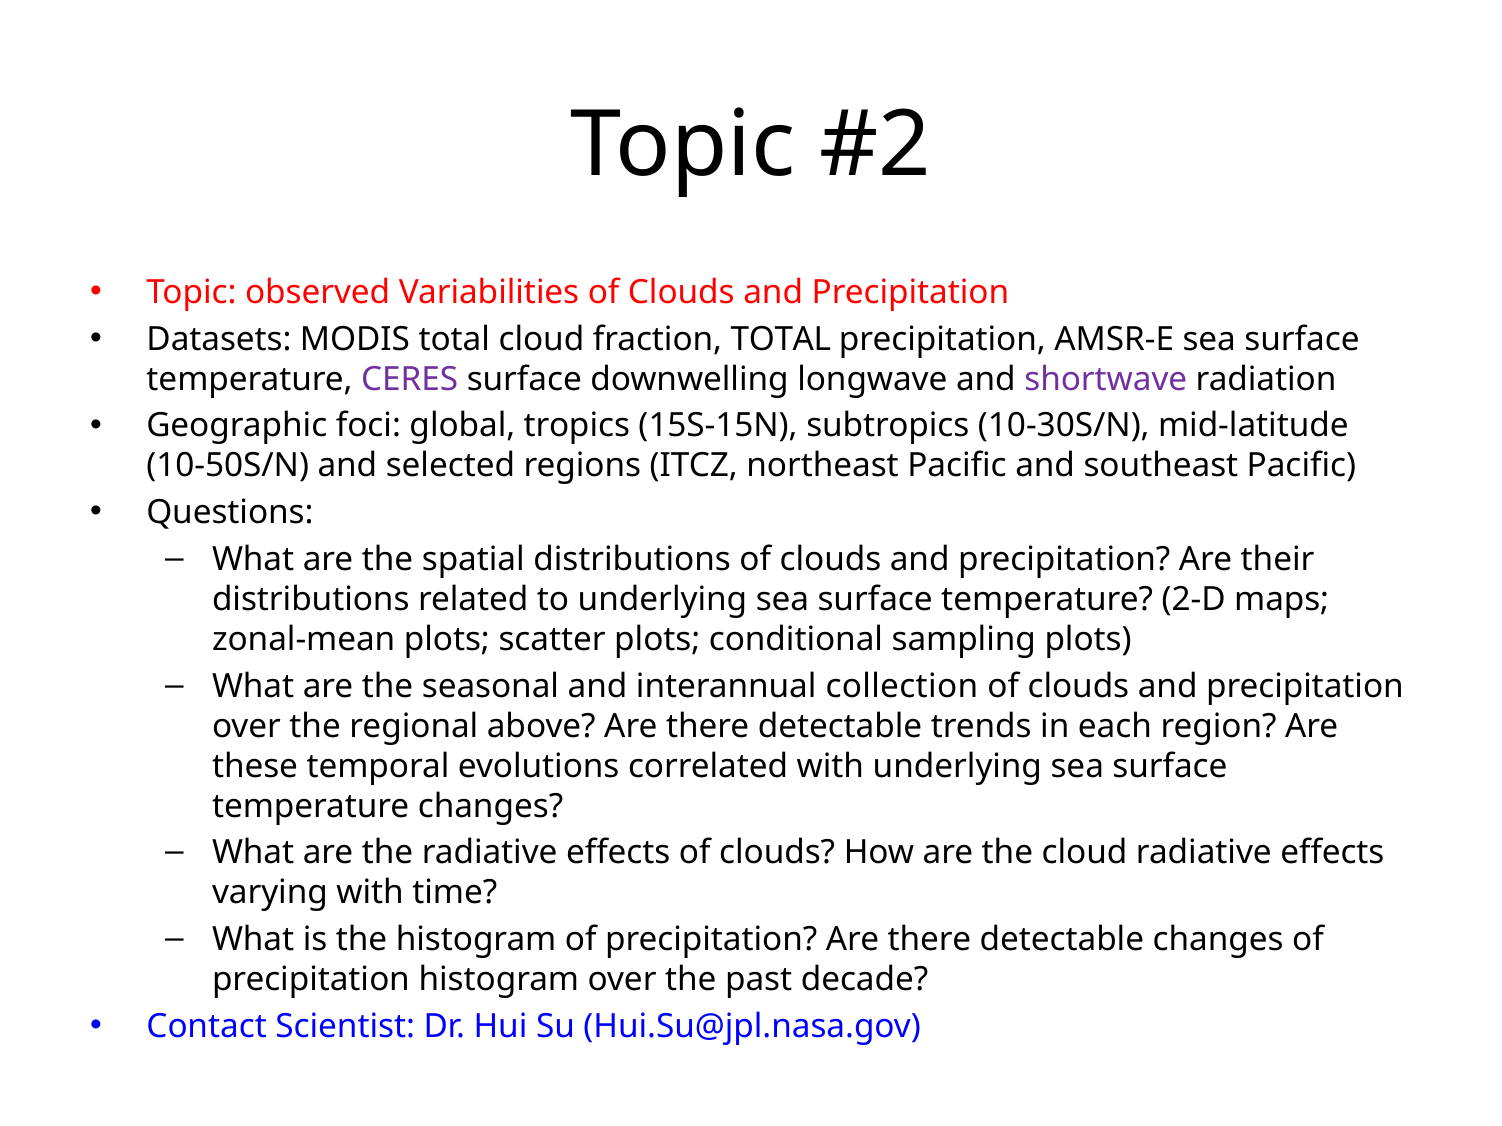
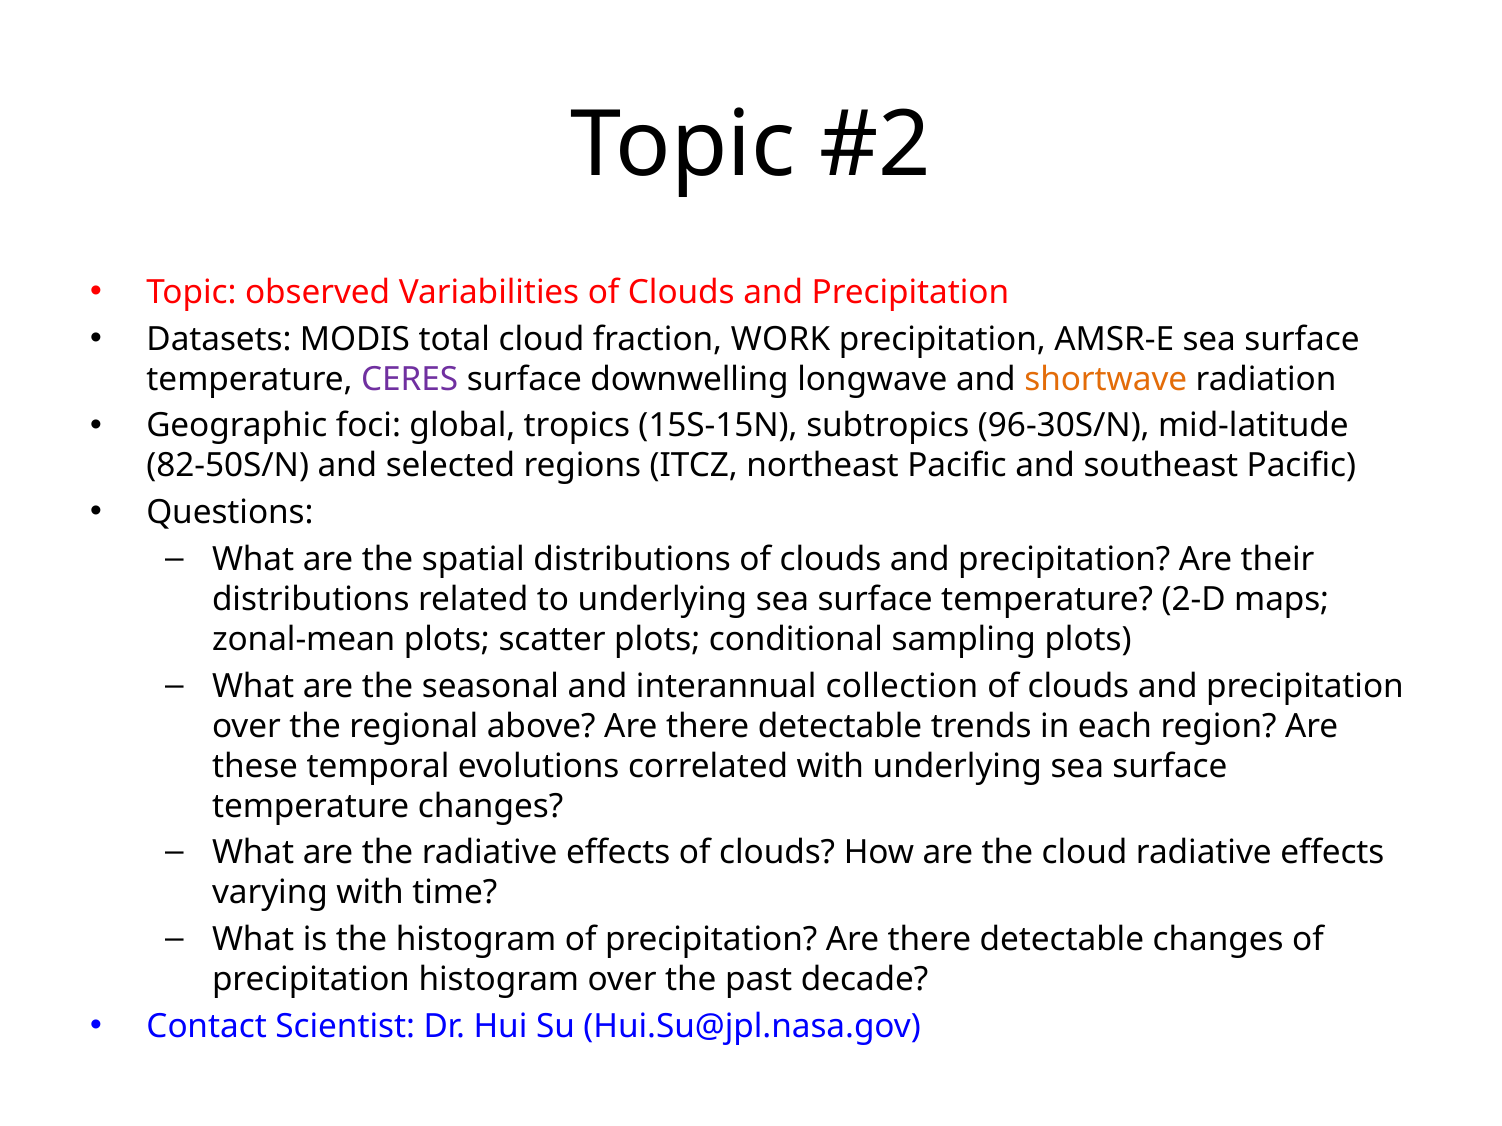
fraction TOTAL: TOTAL -> WORK
shortwave colour: purple -> orange
10-30S/N: 10-30S/N -> 96-30S/N
10-50S/N: 10-50S/N -> 82-50S/N
